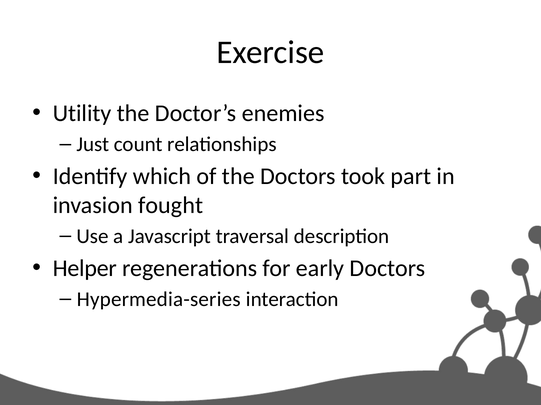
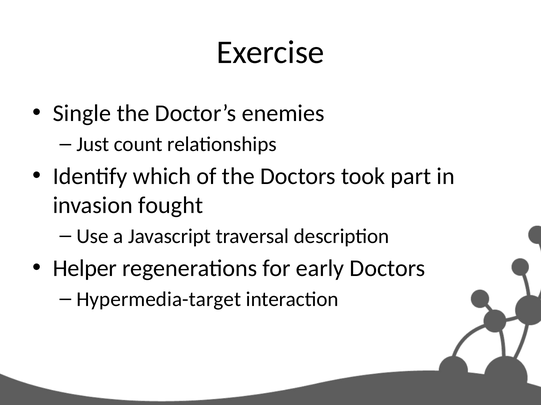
Utility: Utility -> Single
Hypermedia-series: Hypermedia-series -> Hypermedia-target
